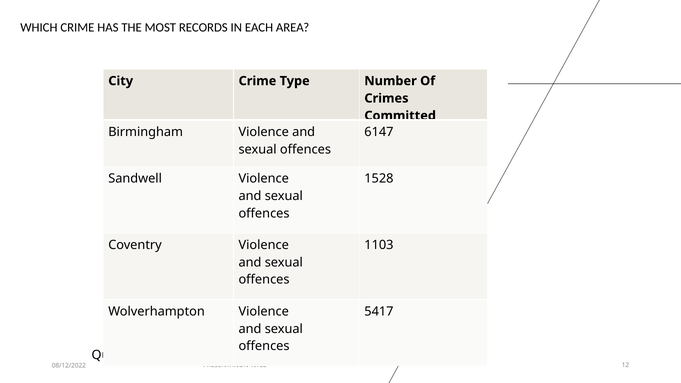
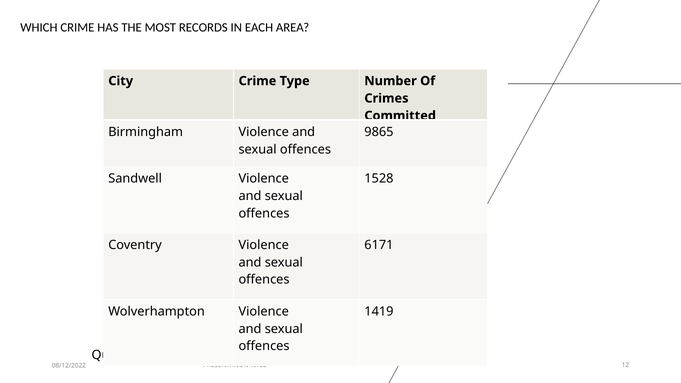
6147: 6147 -> 9865
1103: 1103 -> 6171
5417: 5417 -> 1419
